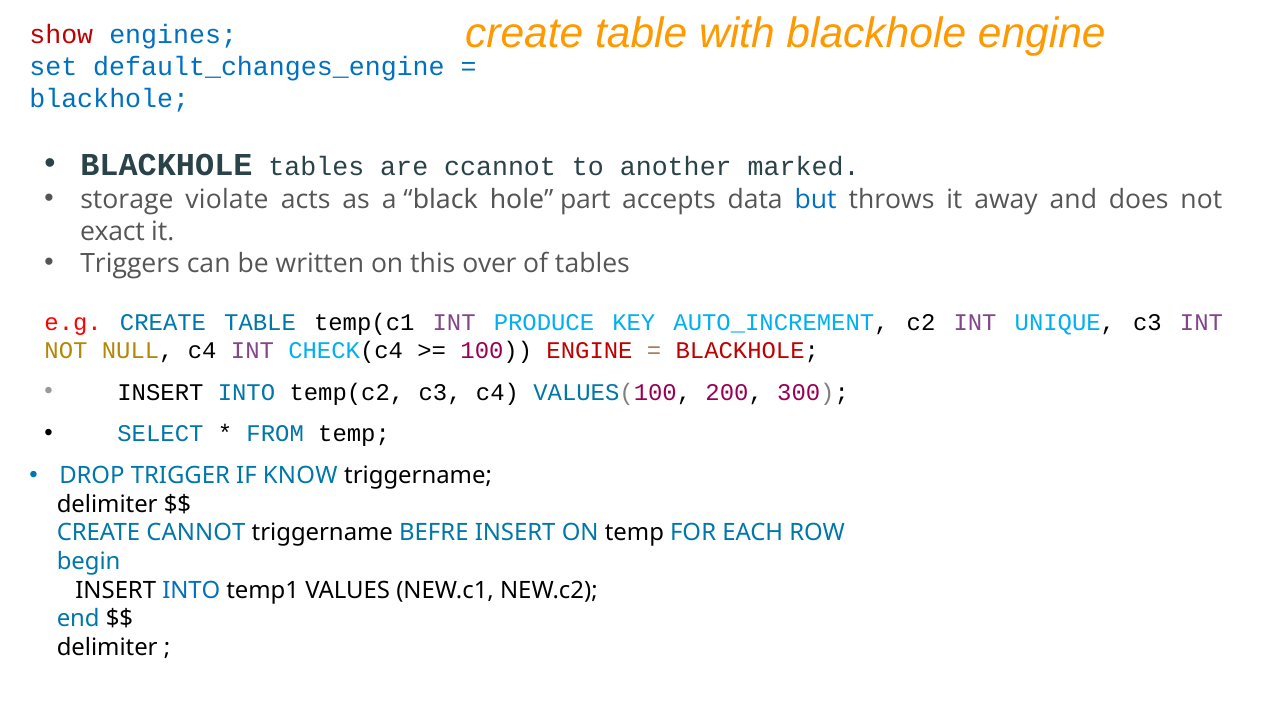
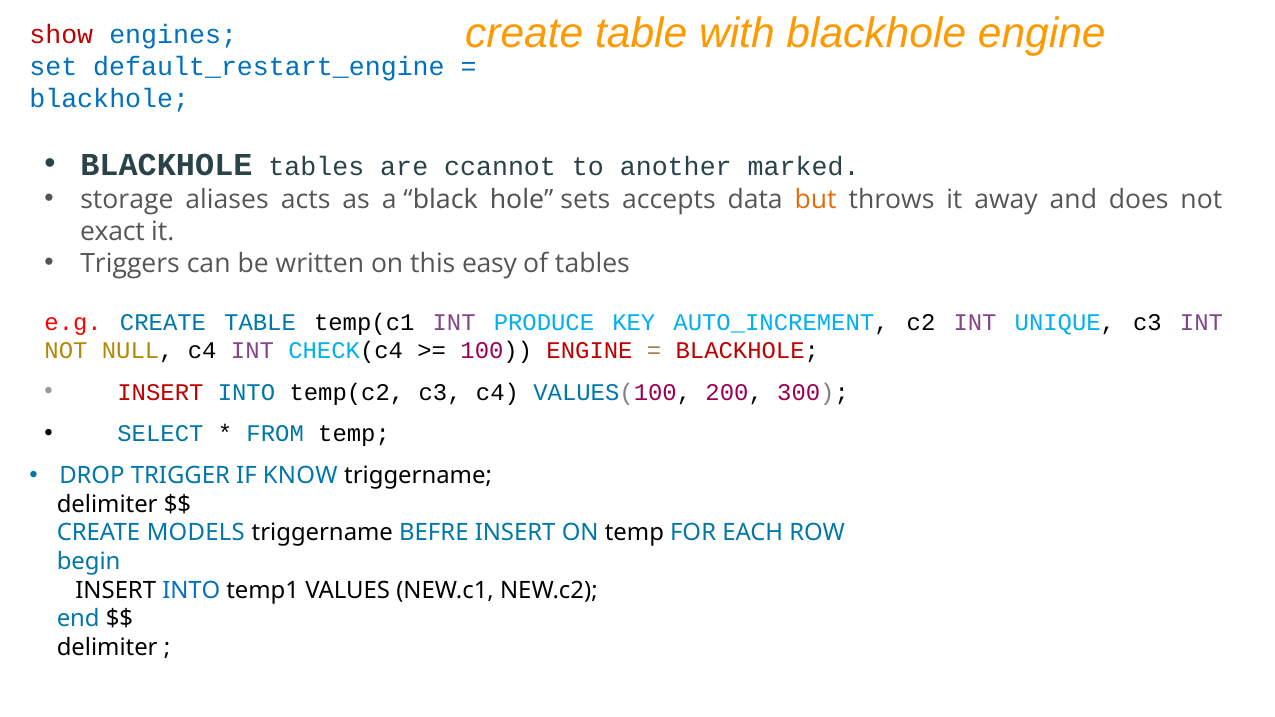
default_changes_engine: default_changes_engine -> default_restart_engine
violate: violate -> aliases
part: part -> sets
but colour: blue -> orange
over: over -> easy
INSERT at (160, 392) colour: black -> red
CANNOT: CANNOT -> MODELS
